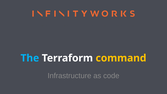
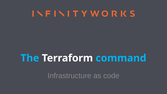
command colour: yellow -> light blue
